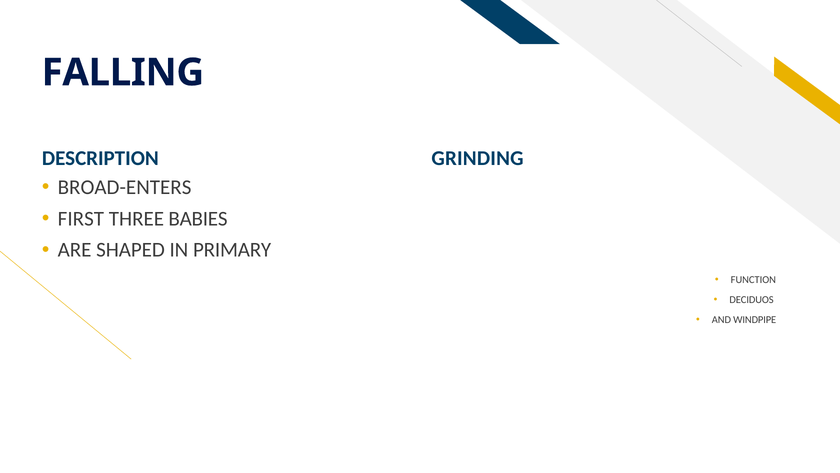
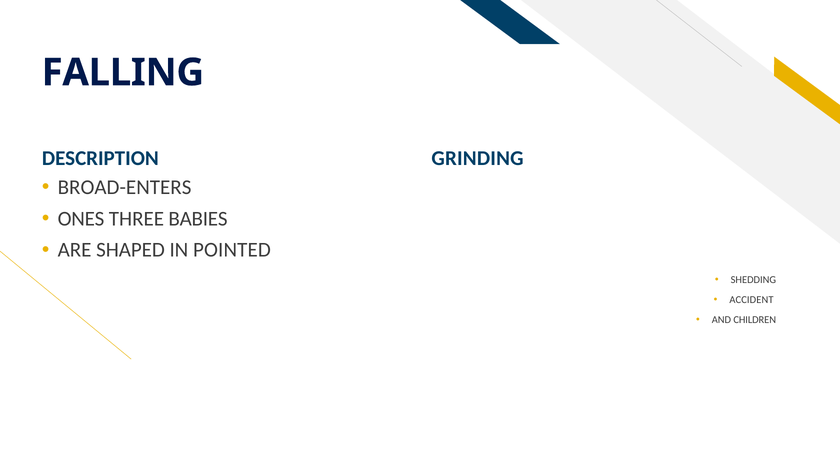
FIRST: FIRST -> ONES
PRIMARY: PRIMARY -> POINTED
FUNCTION: FUNCTION -> SHEDDING
DECIDUOS: DECIDUOS -> ACCIDENT
WINDPIPE: WINDPIPE -> CHILDREN
